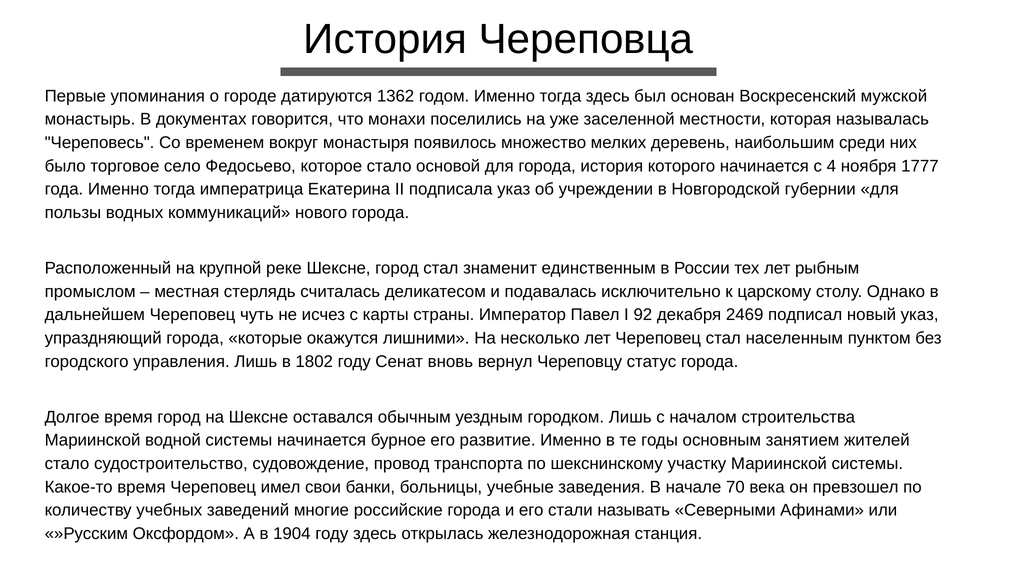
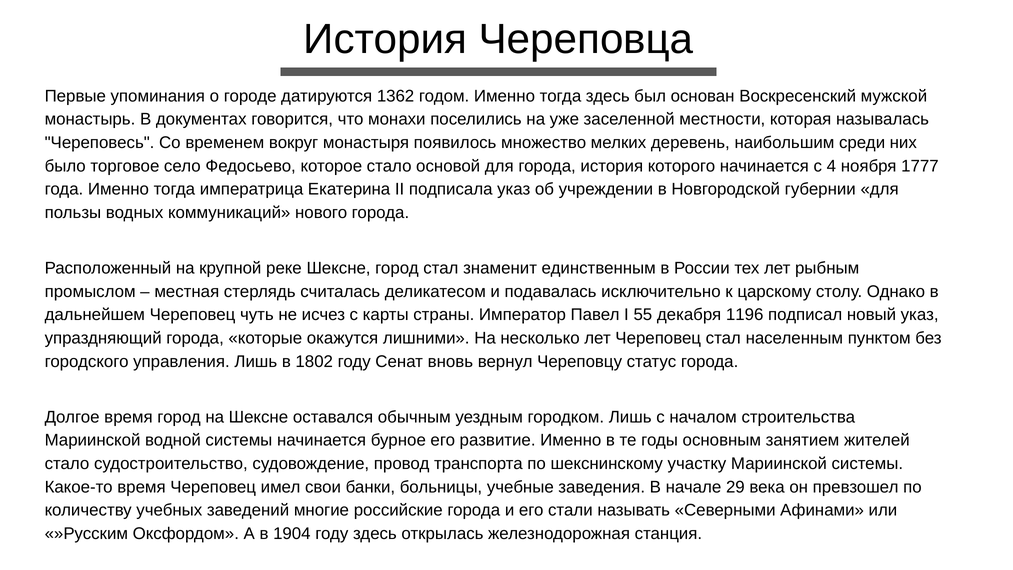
92: 92 -> 55
2469: 2469 -> 1196
70: 70 -> 29
